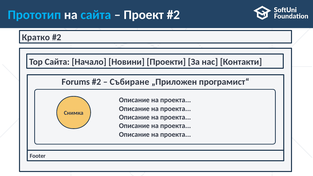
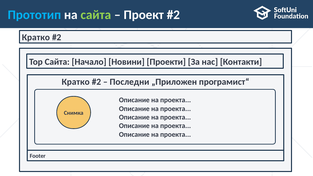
сайта at (96, 15) colour: light blue -> light green
Forums at (76, 82): Forums -> Кратко
Събиране: Събиране -> Последни
